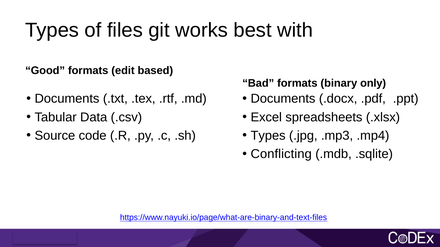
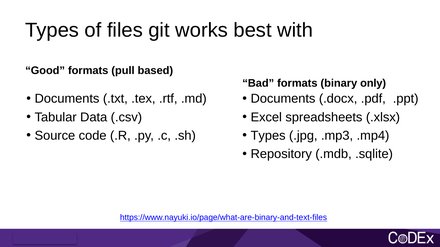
edit: edit -> pull
Conflicting: Conflicting -> Repository
